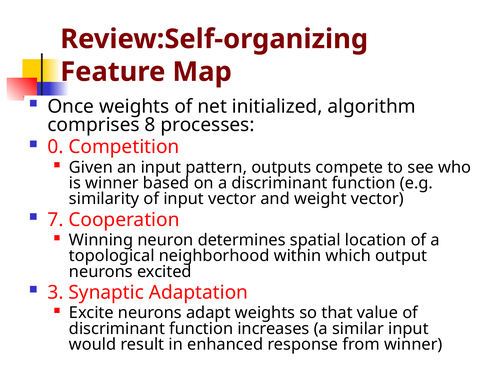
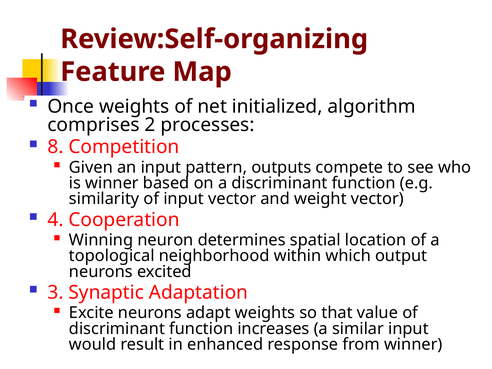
8: 8 -> 2
0: 0 -> 8
7: 7 -> 4
